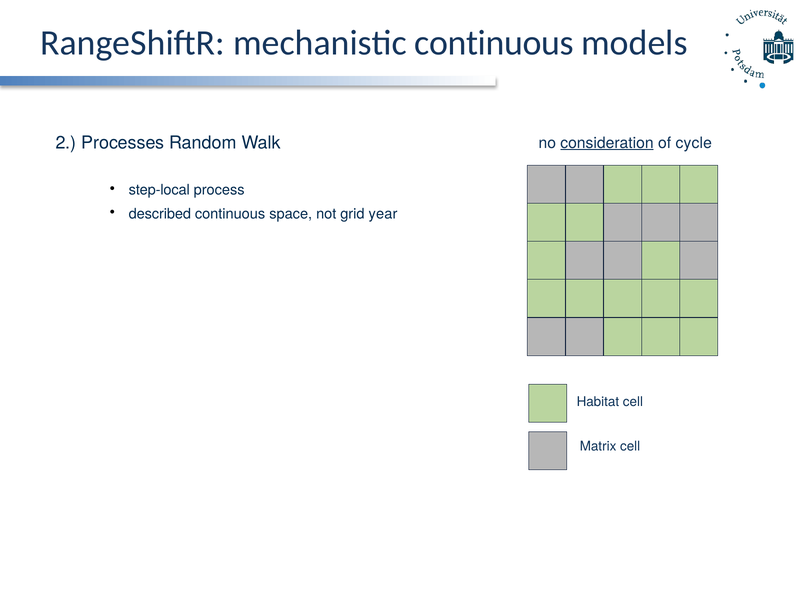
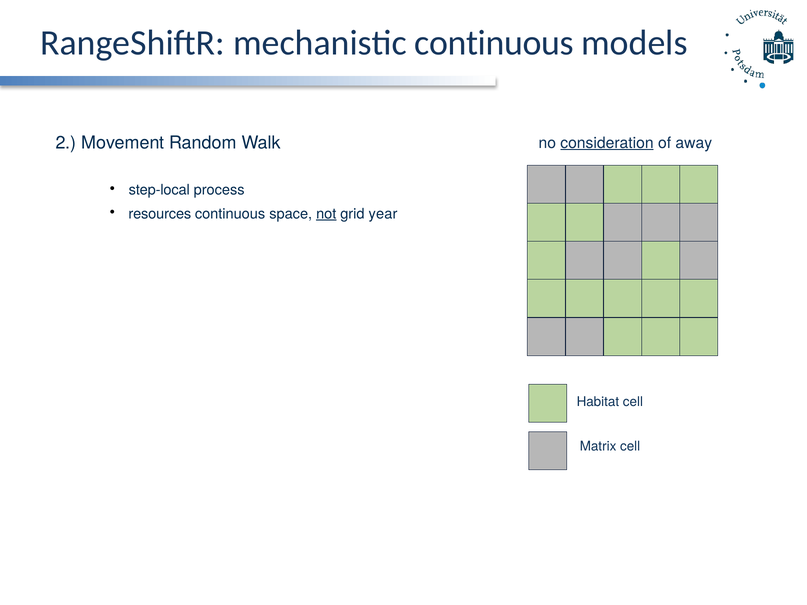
Processes: Processes -> Movement
cycle: cycle -> away
described: described -> resources
not underline: none -> present
